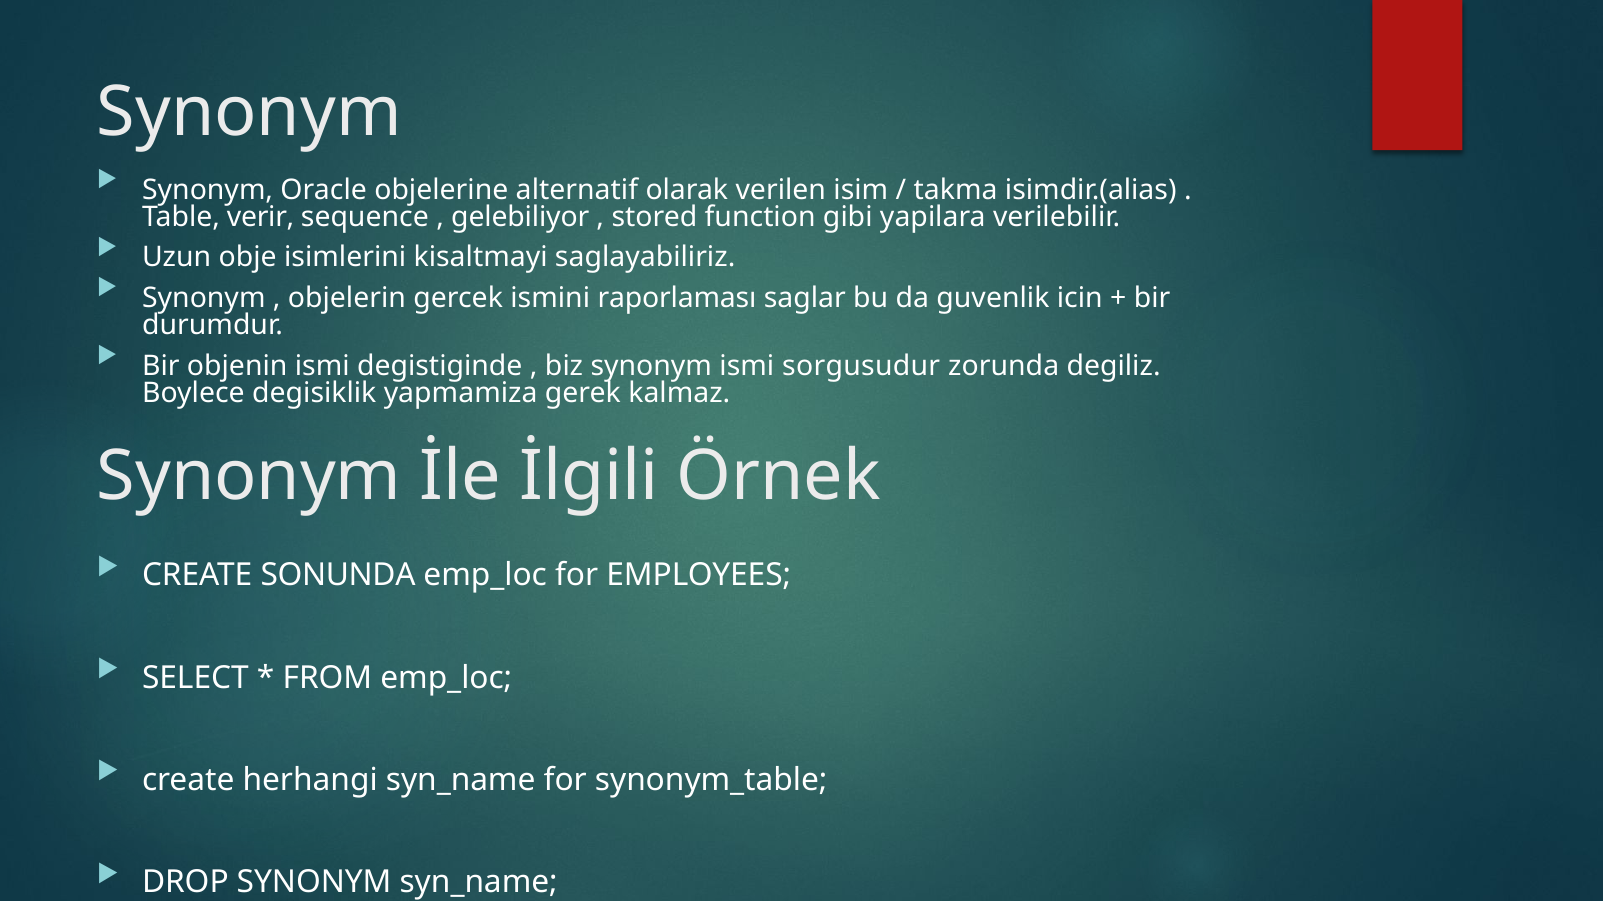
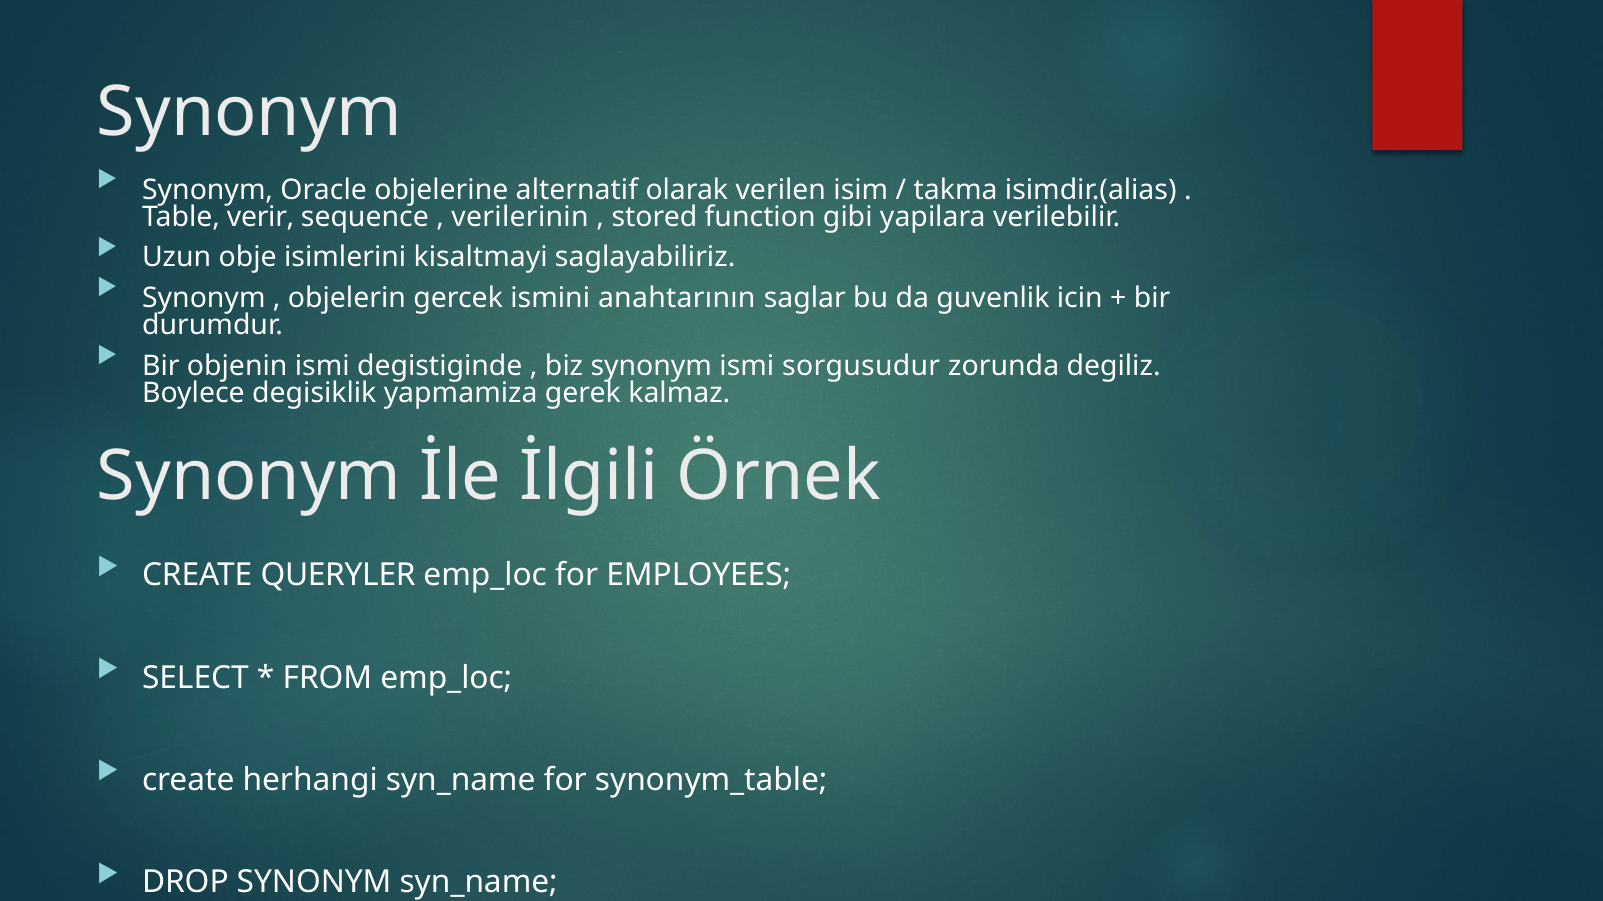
gelebiliyor: gelebiliyor -> verilerinin
raporlaması: raporlaması -> anahtarının
SONUNDA: SONUNDA -> QUERYLER
